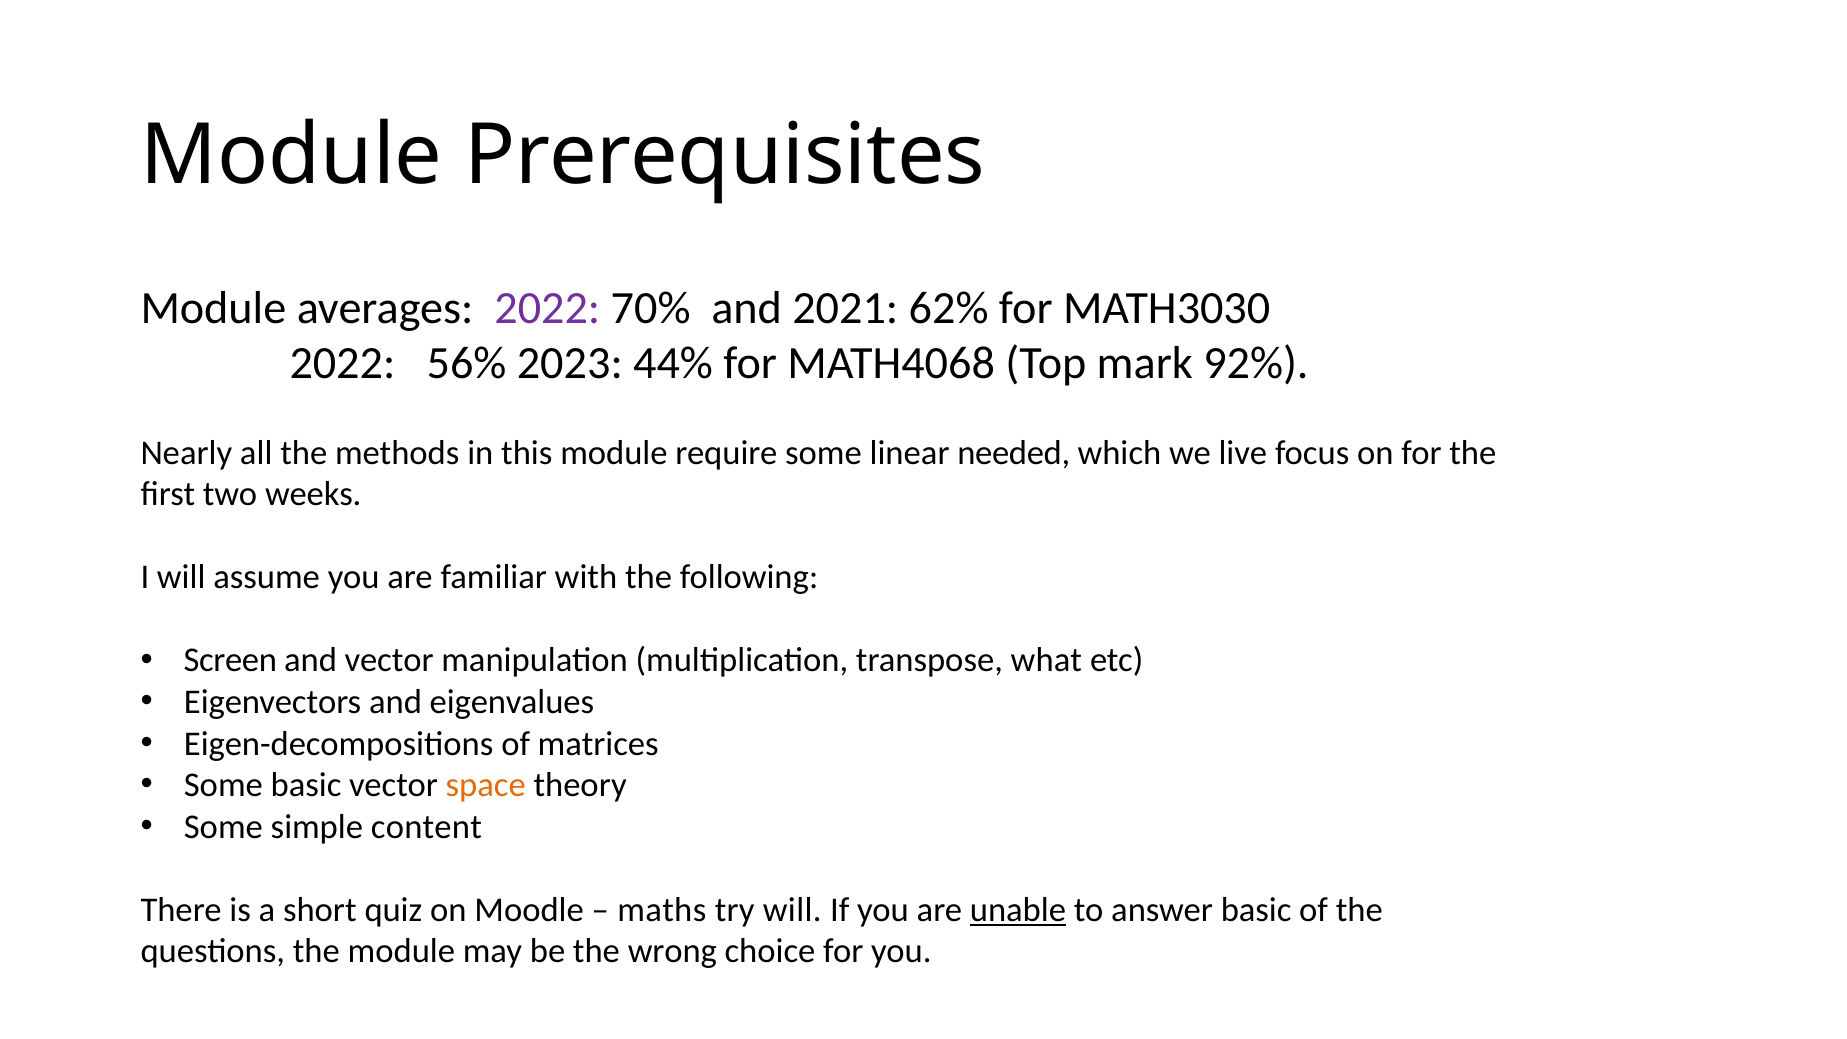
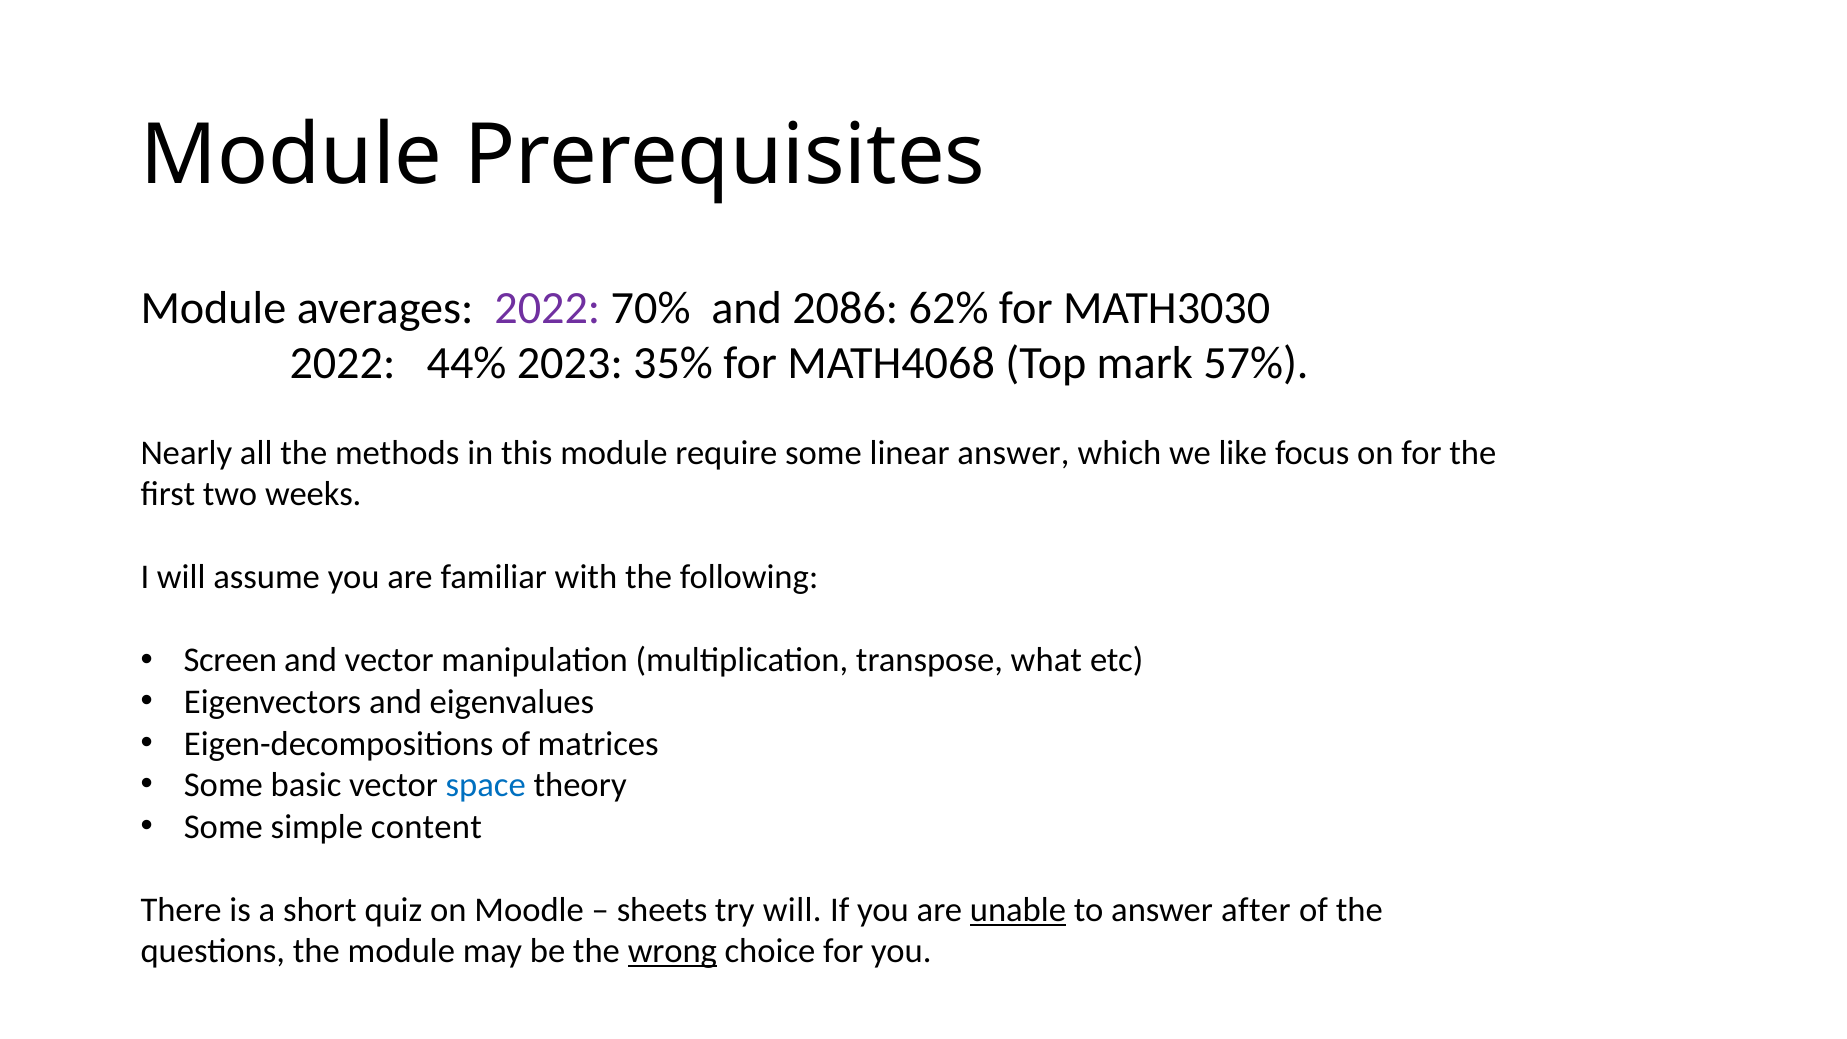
2021: 2021 -> 2086
56%: 56% -> 44%
44%: 44% -> 35%
92%: 92% -> 57%
linear needed: needed -> answer
live: live -> like
space colour: orange -> blue
maths: maths -> sheets
answer basic: basic -> after
wrong underline: none -> present
